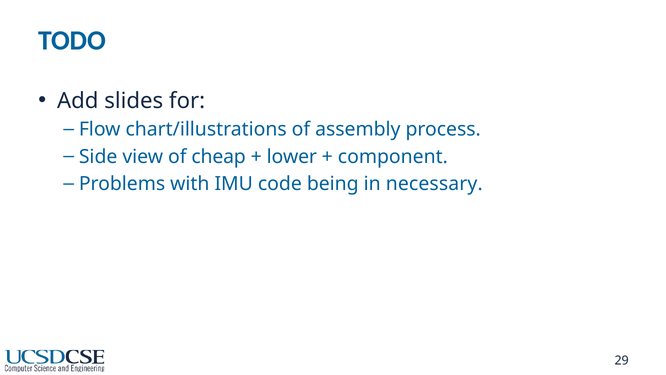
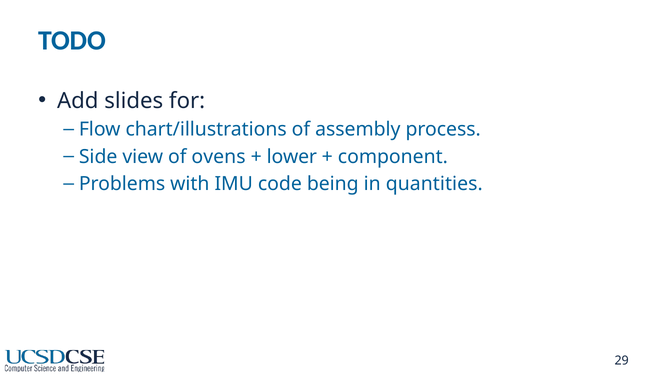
cheap: cheap -> ovens
necessary: necessary -> quantities
